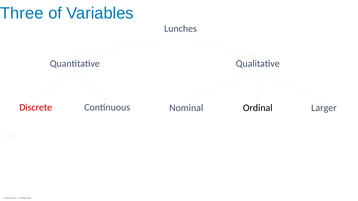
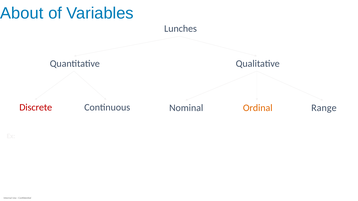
Three: Three -> About
Ordinal colour: black -> orange
Larger: Larger -> Range
